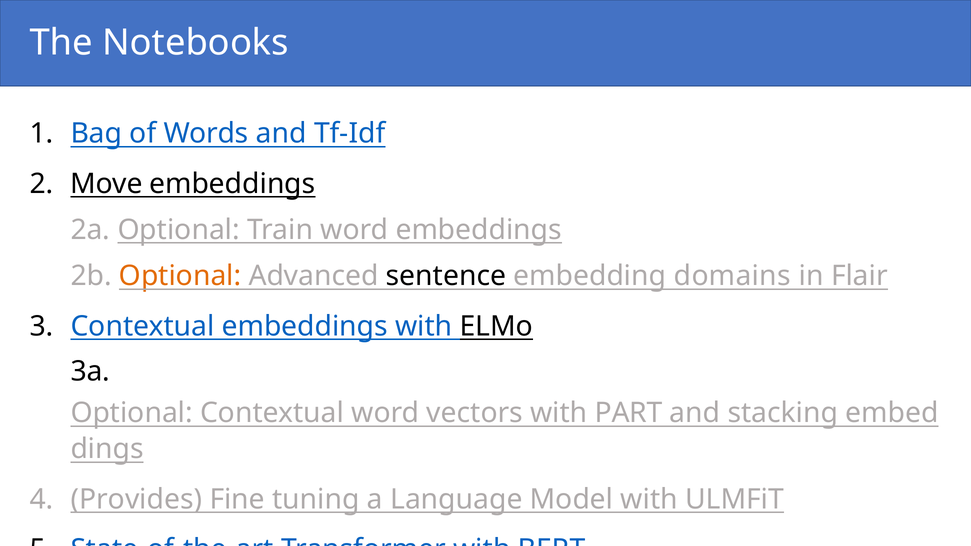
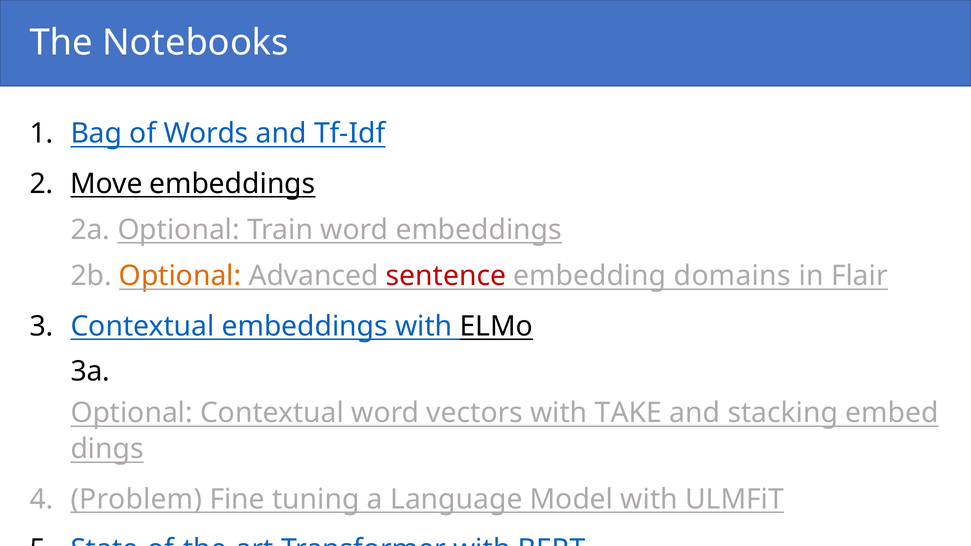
sentence colour: black -> red
PART: PART -> TAKE
Provides: Provides -> Problem
